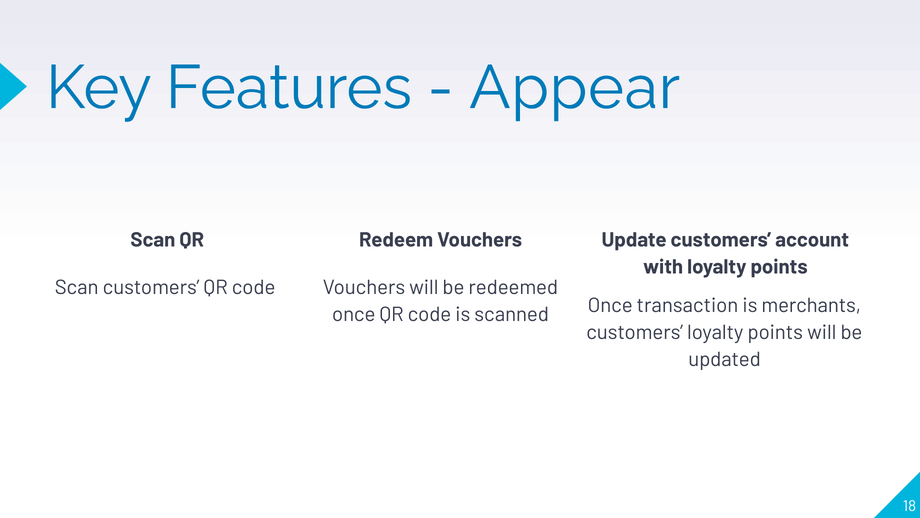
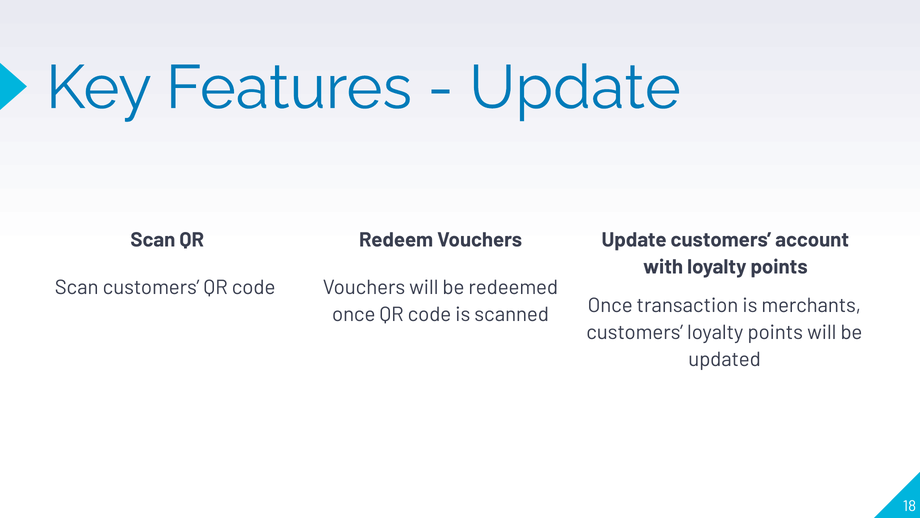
Appear at (575, 88): Appear -> Update
